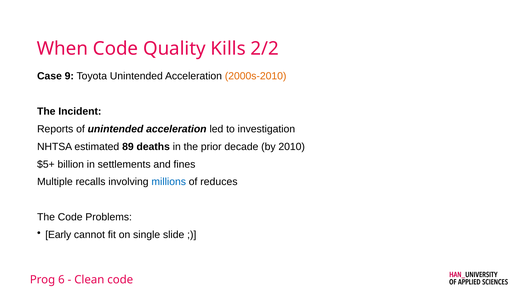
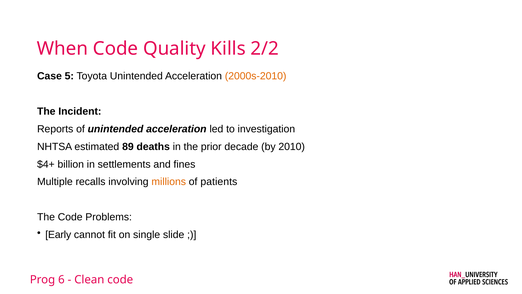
9: 9 -> 5
$5+: $5+ -> $4+
millions colour: blue -> orange
reduces: reduces -> patients
